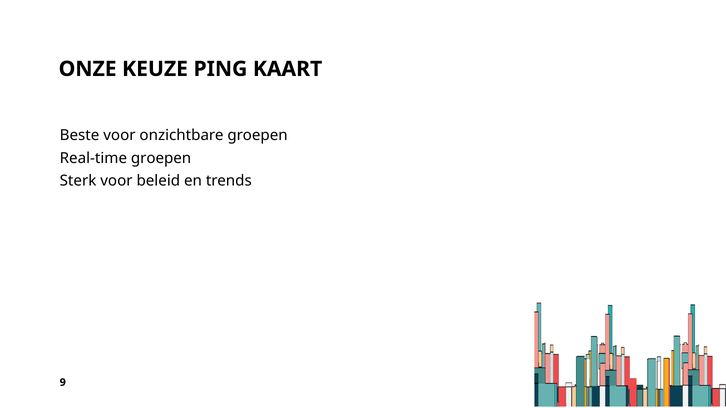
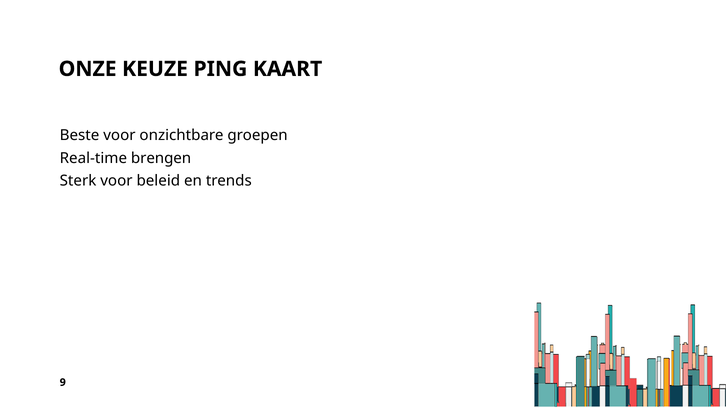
Real-time groepen: groepen -> brengen
